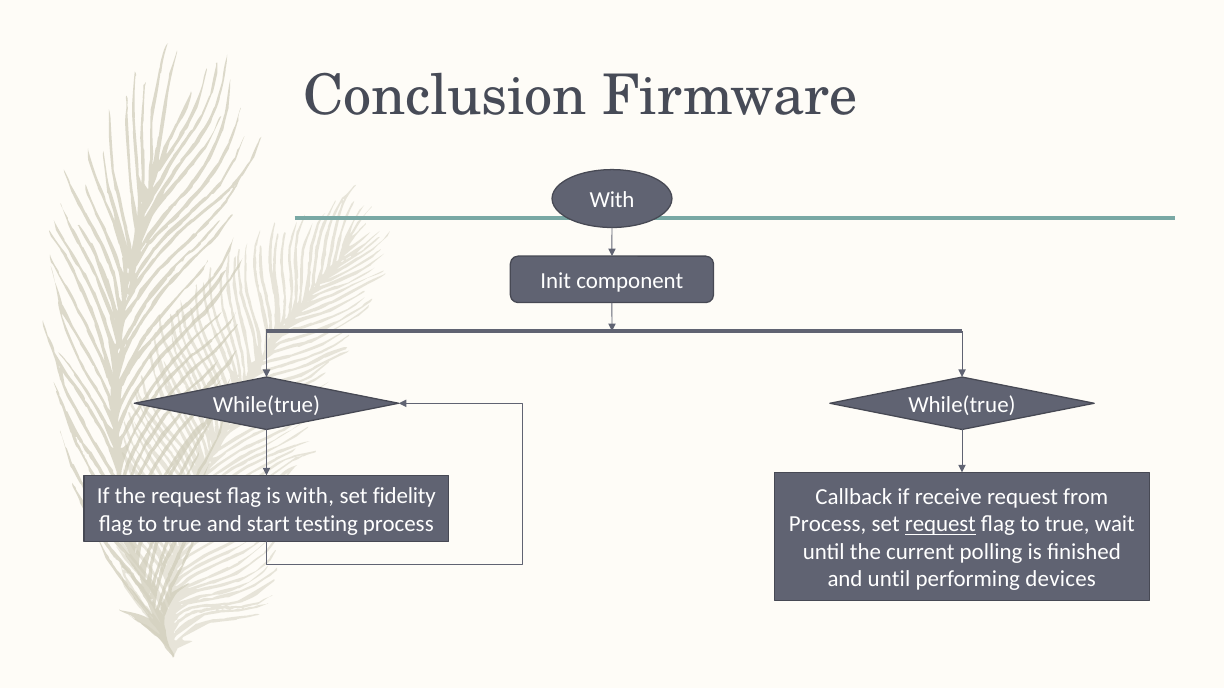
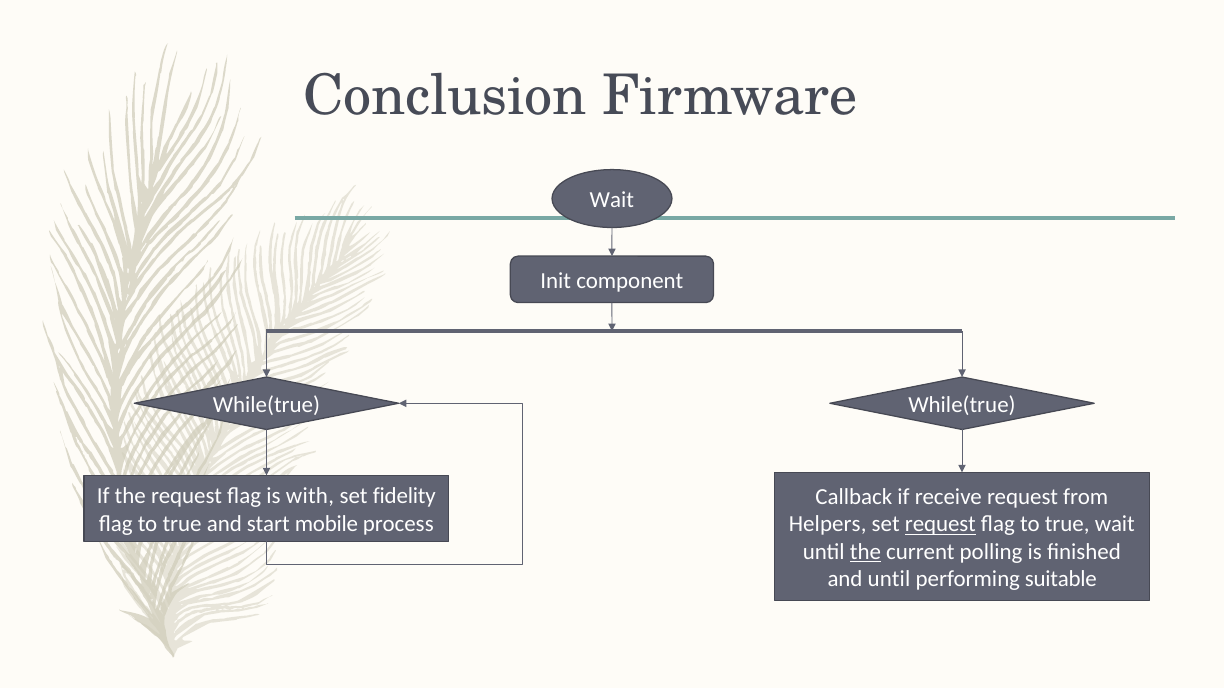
With at (612, 200): With -> Wait
testing: testing -> mobile
Process at (828, 525): Process -> Helpers
the at (865, 552) underline: none -> present
devices: devices -> suitable
